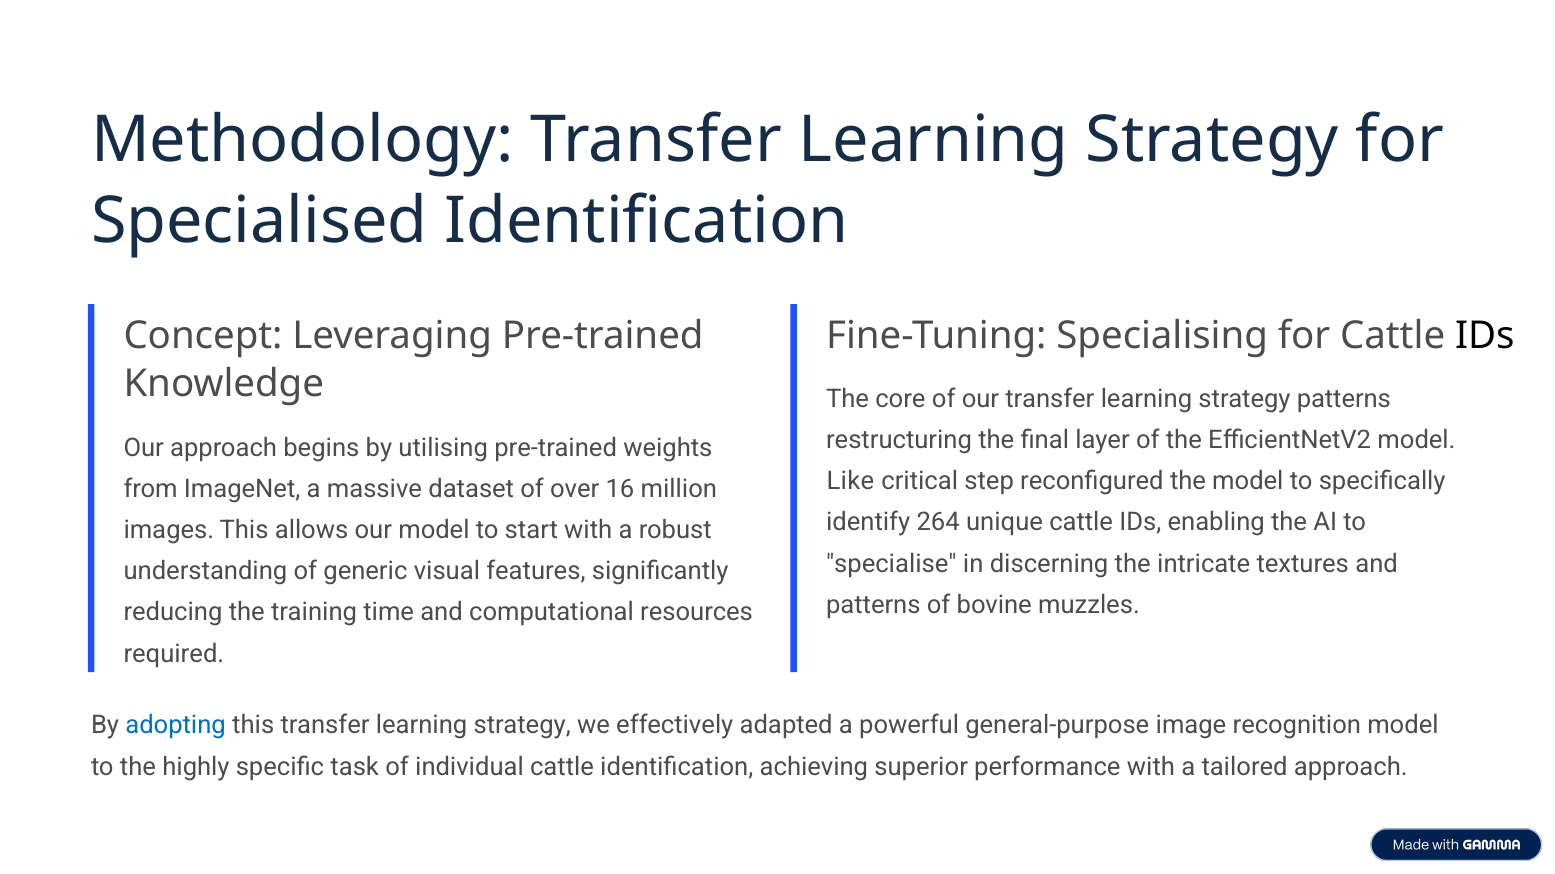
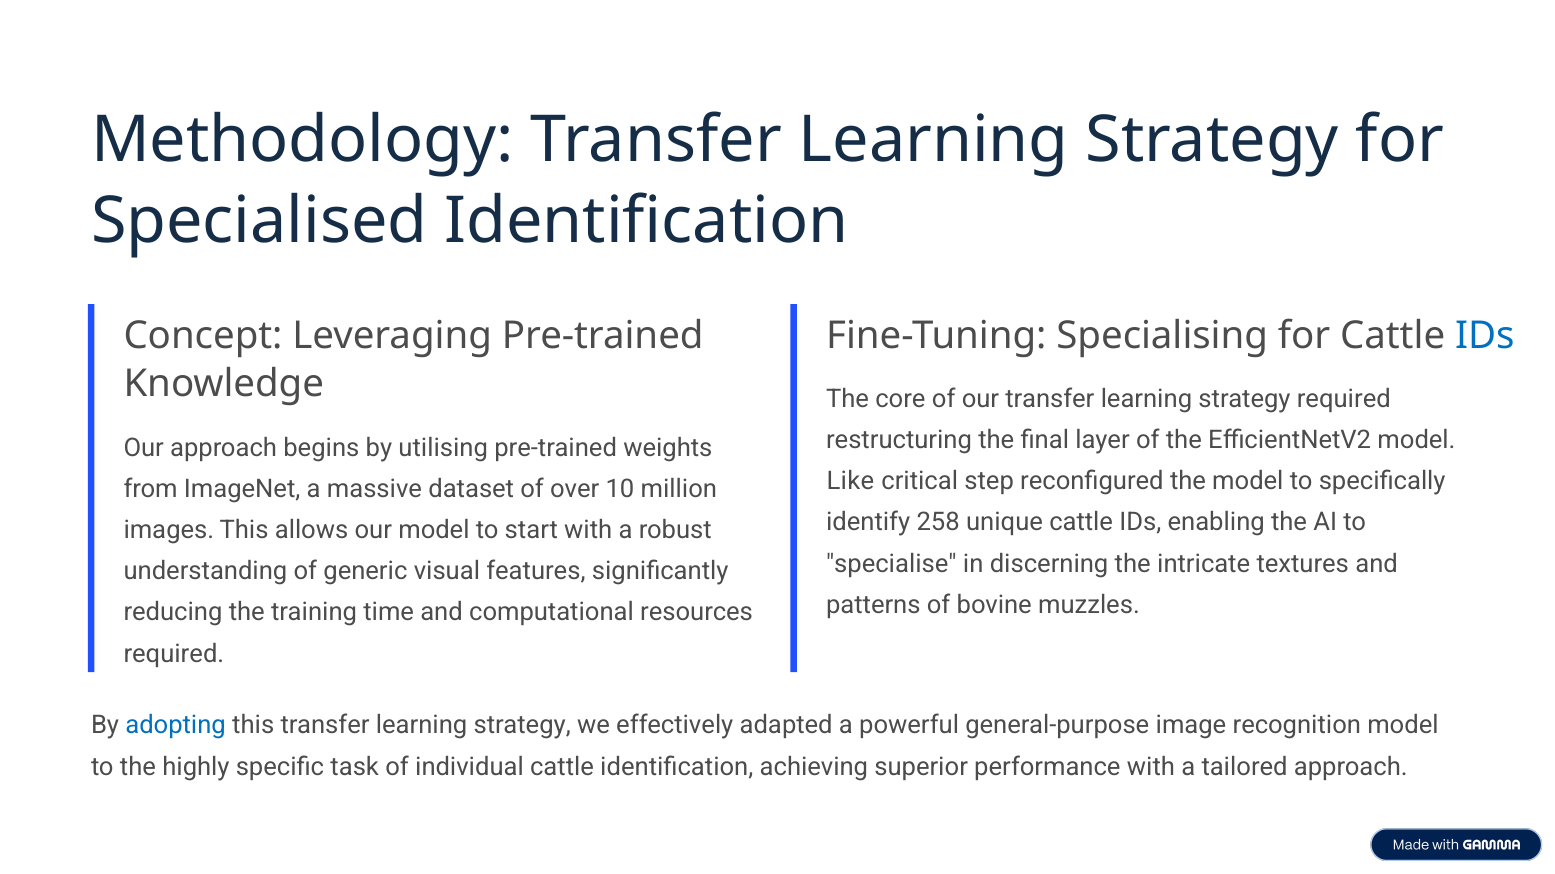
IDs at (1485, 336) colour: black -> blue
strategy patterns: patterns -> required
16: 16 -> 10
264: 264 -> 258
